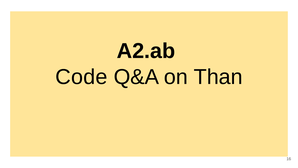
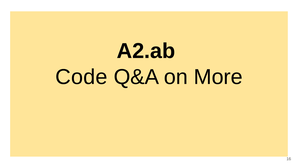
Than: Than -> More
